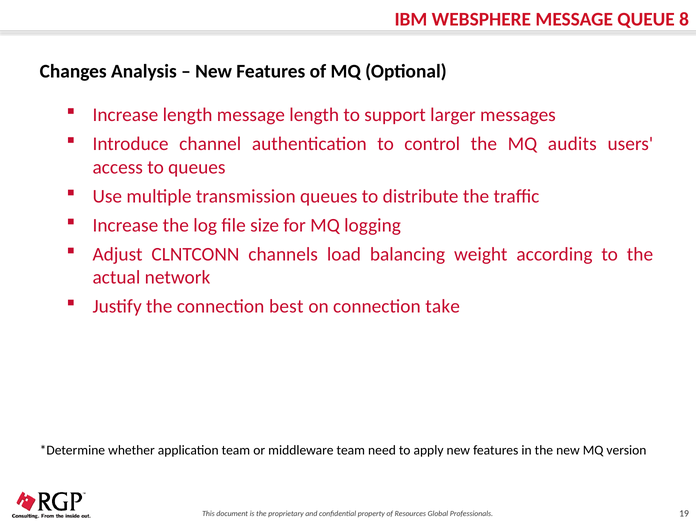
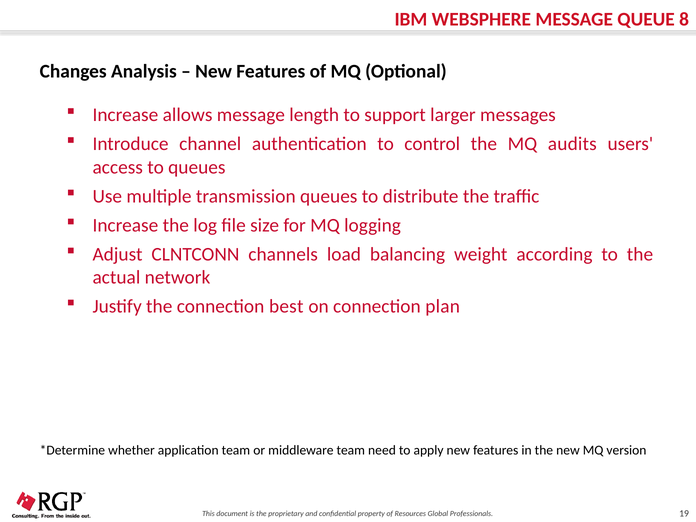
Increase length: length -> allows
take: take -> plan
